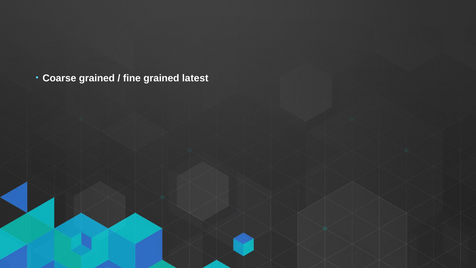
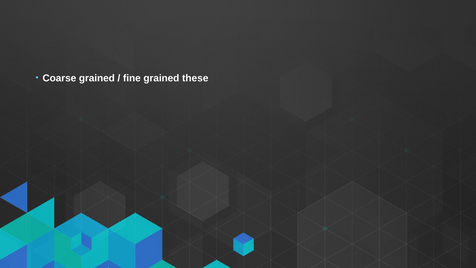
latest: latest -> these
